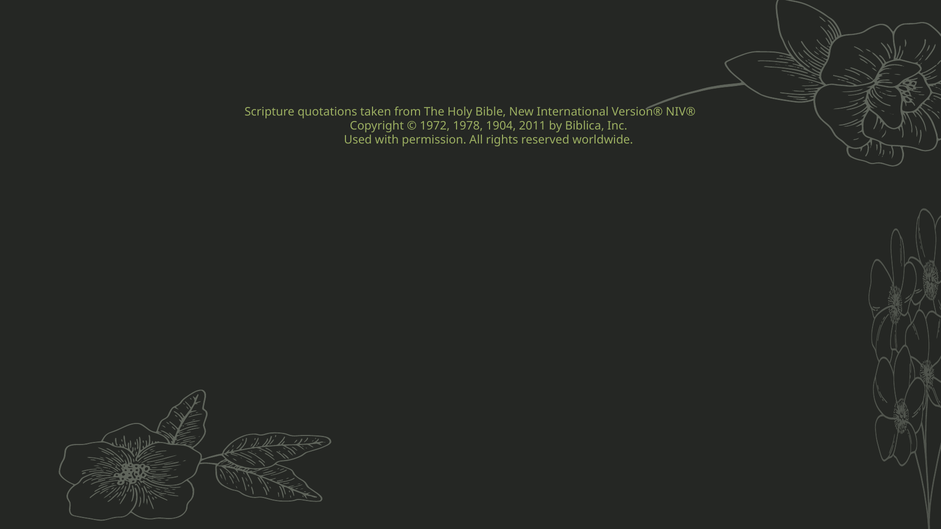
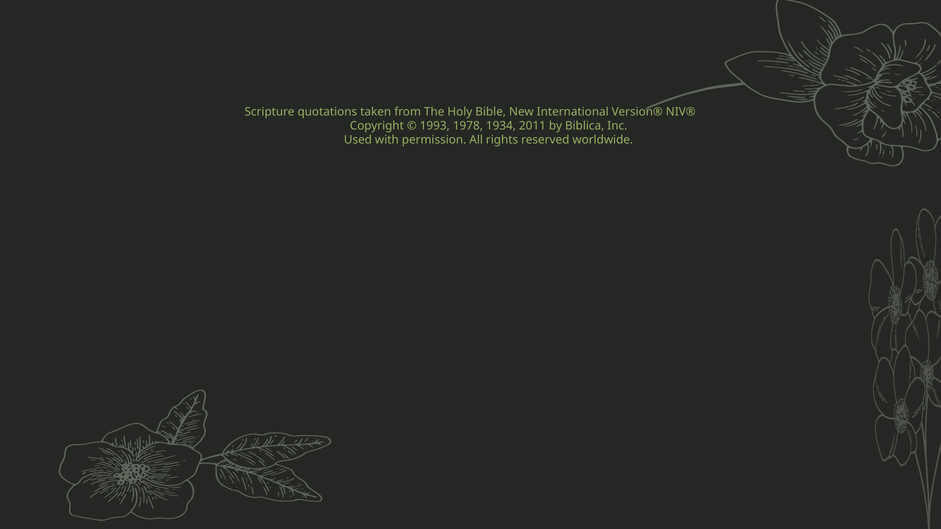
1972: 1972 -> 1993
1904: 1904 -> 1934
